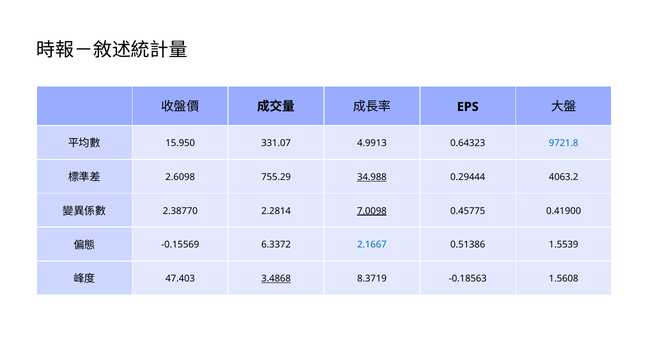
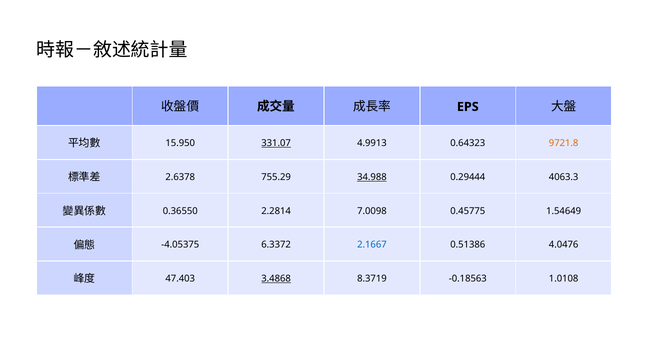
331.07 underline: none -> present
9721.8 colour: blue -> orange
2.6098: 2.6098 -> 2.6378
4063.2: 4063.2 -> 4063.3
2.38770: 2.38770 -> 0.36550
7.0098 underline: present -> none
0.41900: 0.41900 -> 1.54649
-0.15569: -0.15569 -> -4.05375
1.5539: 1.5539 -> 4.0476
1.5608: 1.5608 -> 1.0108
